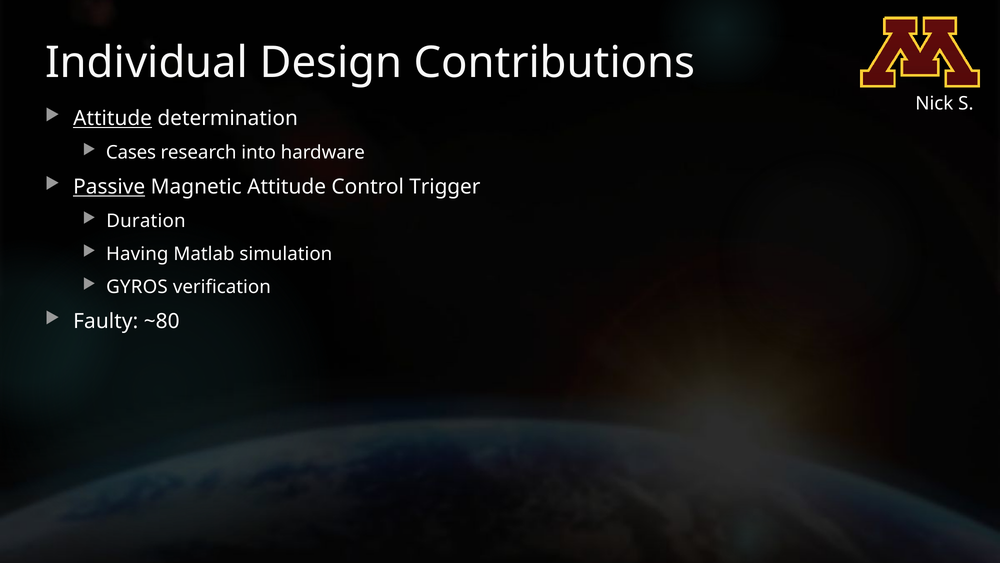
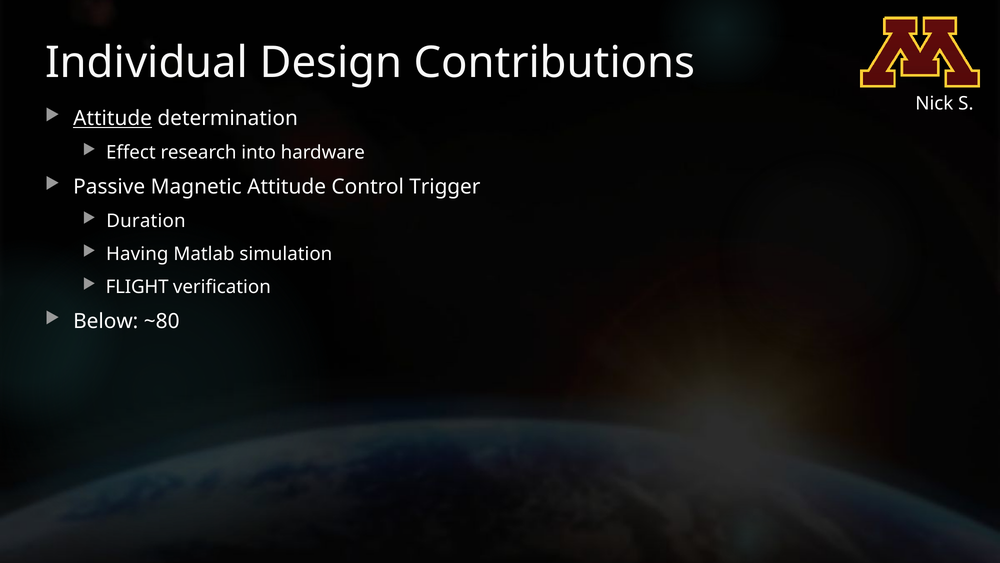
Cases: Cases -> Effect
Passive underline: present -> none
GYROS: GYROS -> FLIGHT
Faulty: Faulty -> Below
